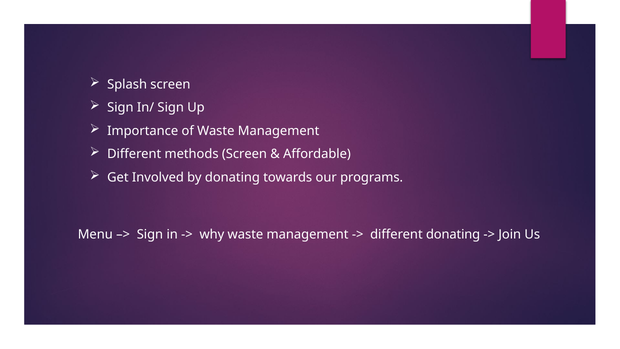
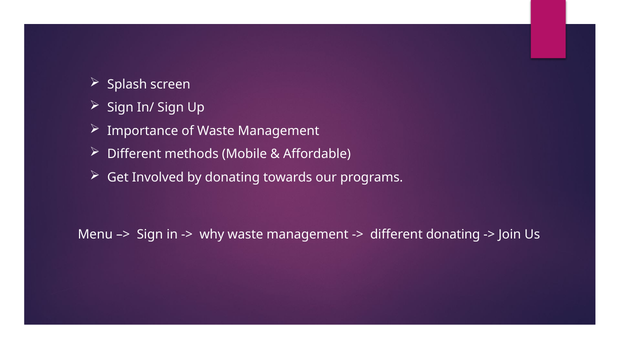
methods Screen: Screen -> Mobile
